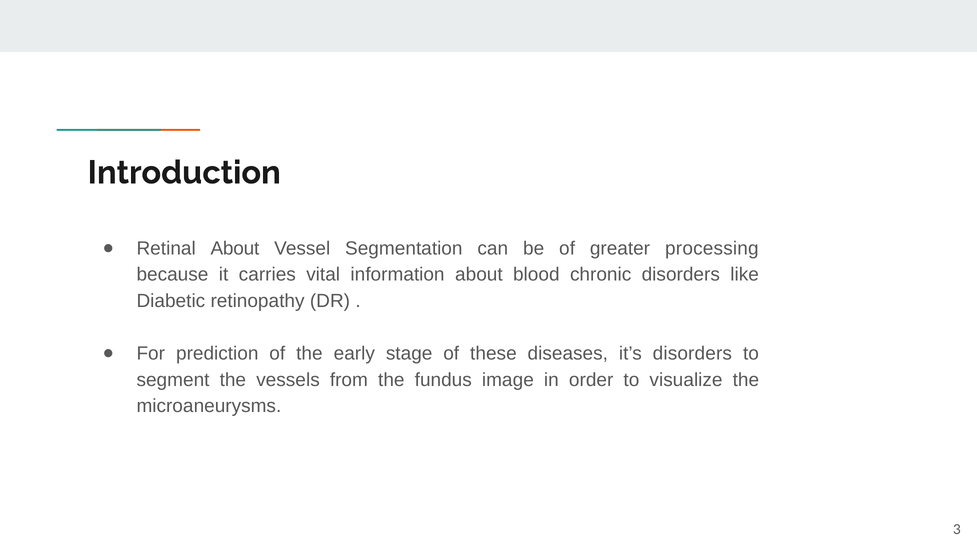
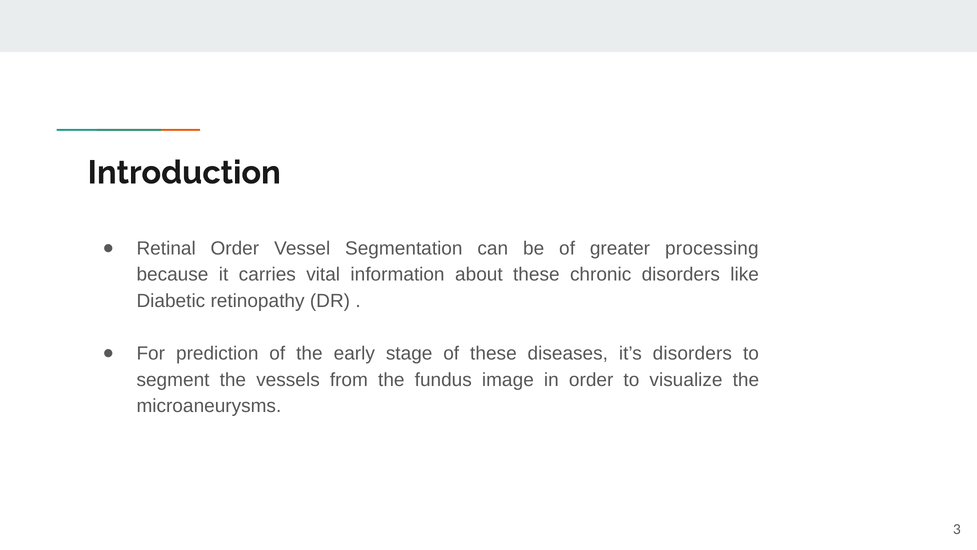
Retinal About: About -> Order
about blood: blood -> these
